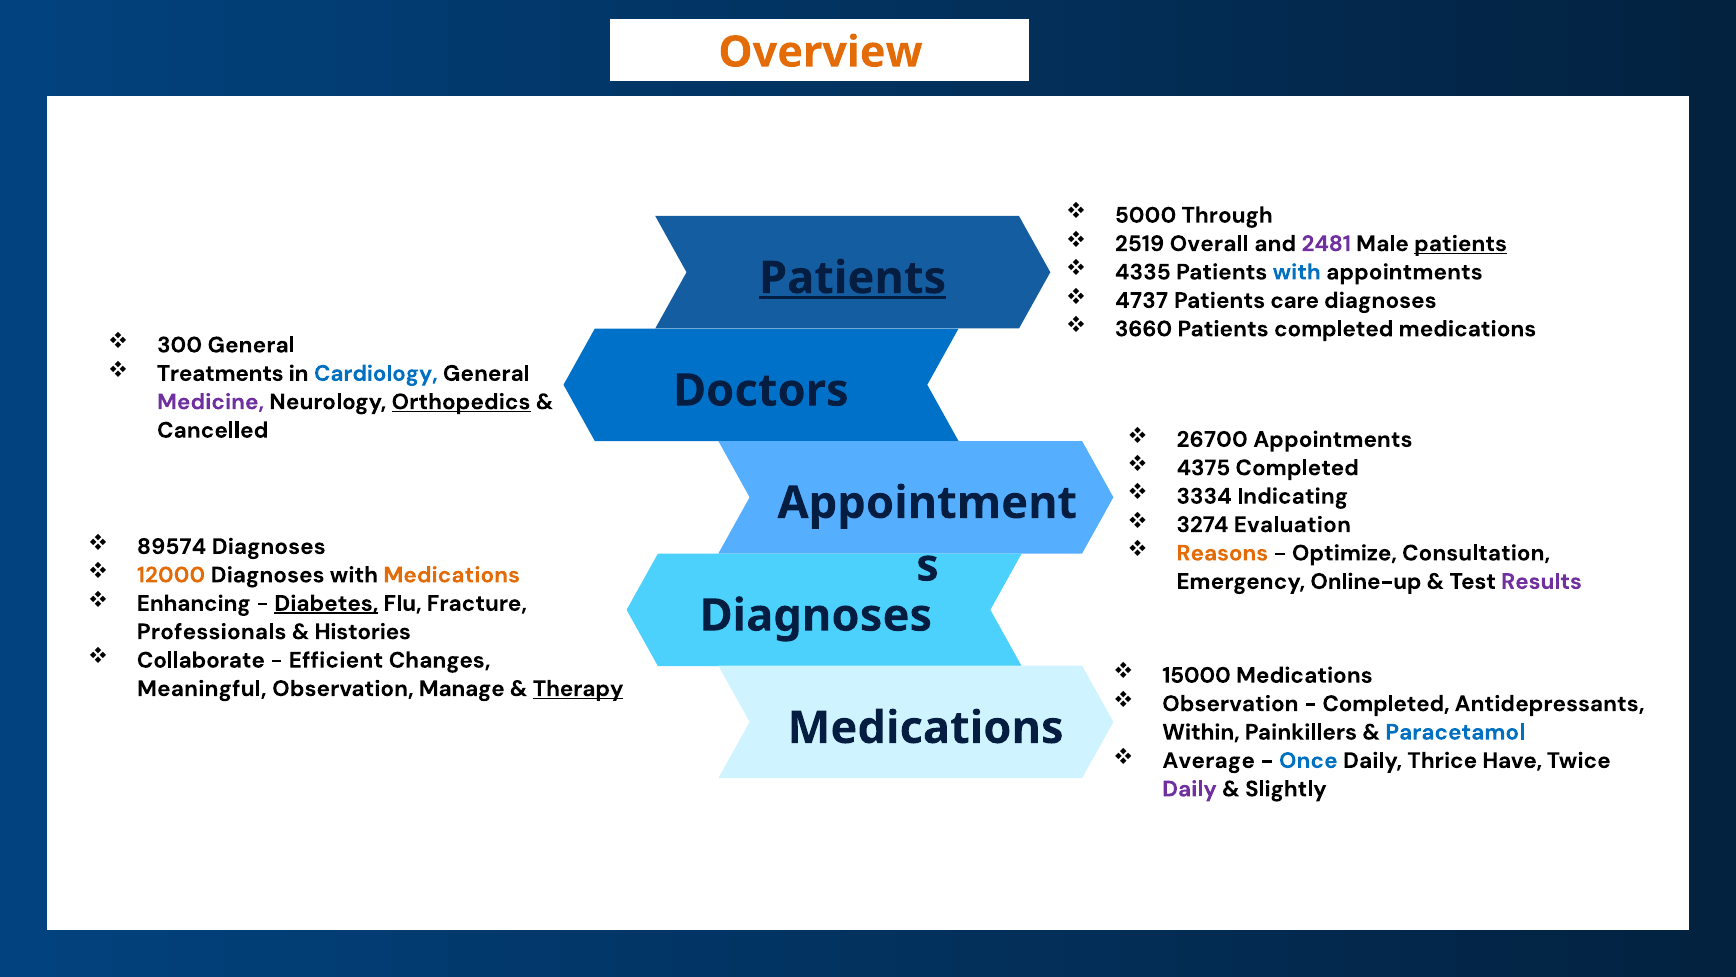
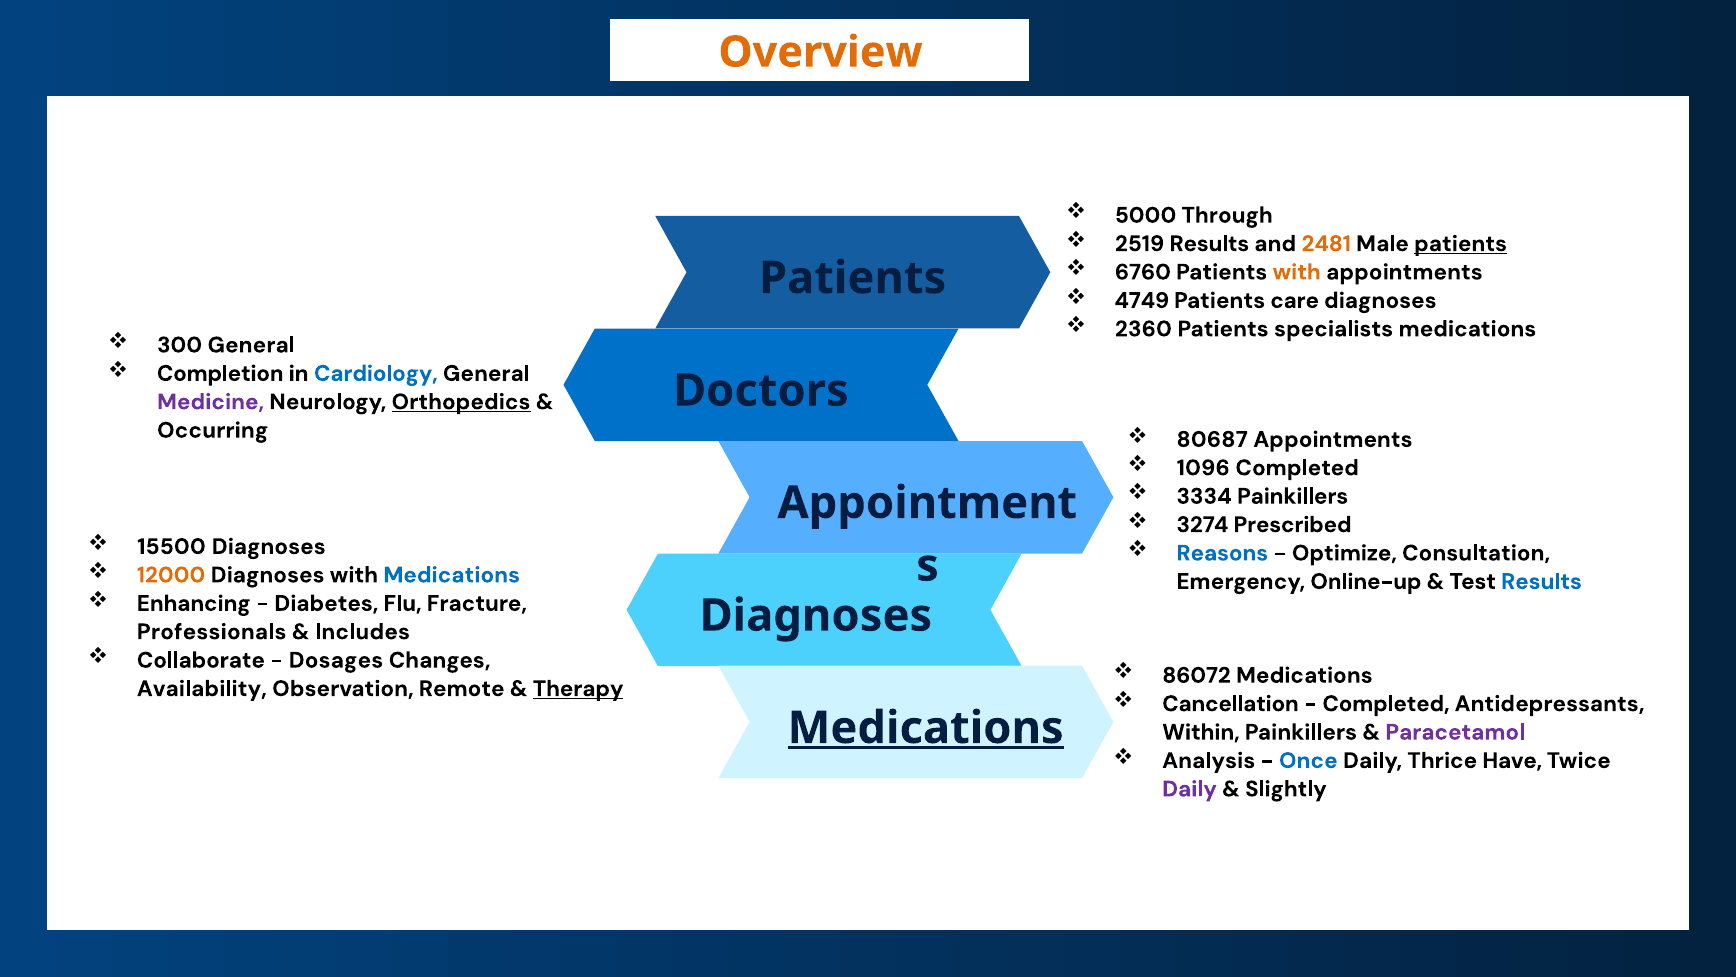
2519 Overall: Overall -> Results
2481 colour: purple -> orange
4335: 4335 -> 6760
with at (1297, 272) colour: blue -> orange
Patients at (853, 278) underline: present -> none
4737: 4737 -> 4749
3660: 3660 -> 2360
Patients completed: completed -> specialists
Treatments: Treatments -> Completion
Cancelled: Cancelled -> Occurring
26700: 26700 -> 80687
4375: 4375 -> 1096
3334 Indicating: Indicating -> Painkillers
Evaluation: Evaluation -> Prescribed
89574: 89574 -> 15500
Reasons colour: orange -> blue
Medications at (452, 575) colour: orange -> blue
Results at (1542, 581) colour: purple -> blue
Diabetes underline: present -> none
Histories: Histories -> Includes
Efficient: Efficient -> Dosages
15000: 15000 -> 86072
Meaningful: Meaningful -> Availability
Manage: Manage -> Remote
Observation at (1230, 703): Observation -> Cancellation
Medications at (926, 728) underline: none -> present
Paracetamol colour: blue -> purple
Average: Average -> Analysis
